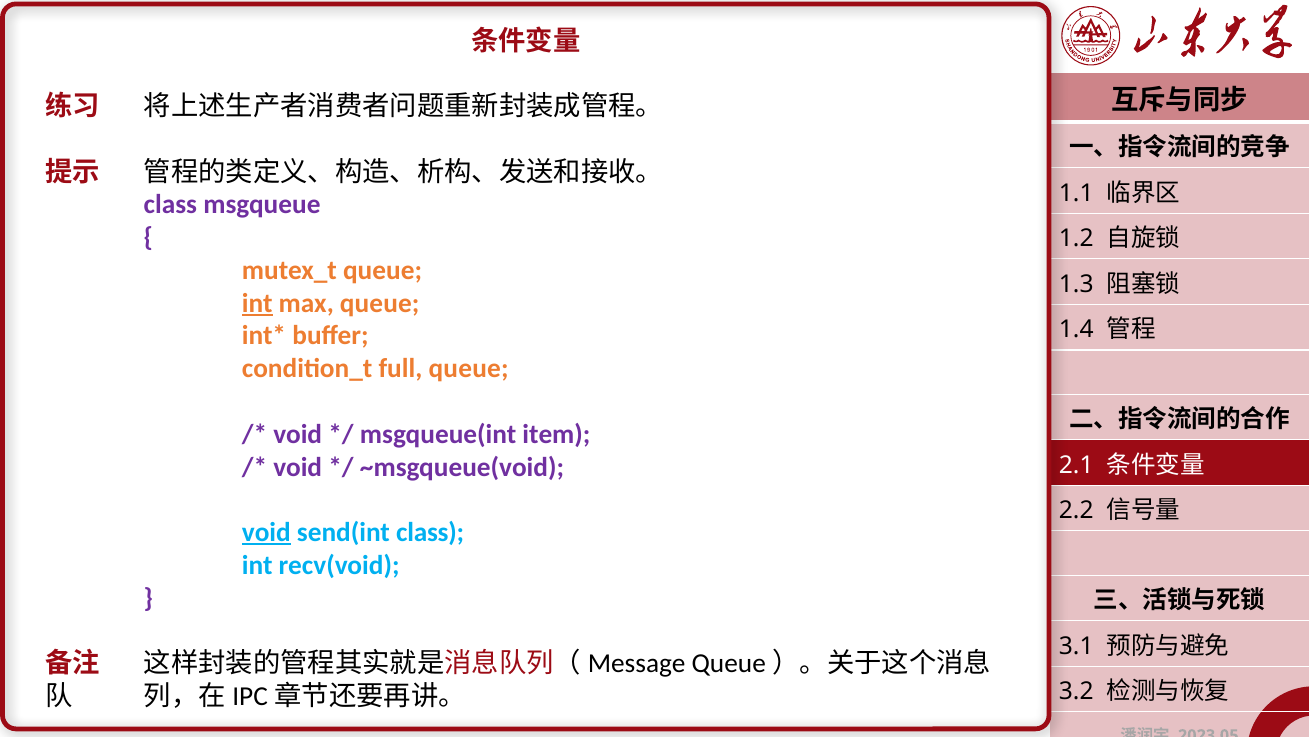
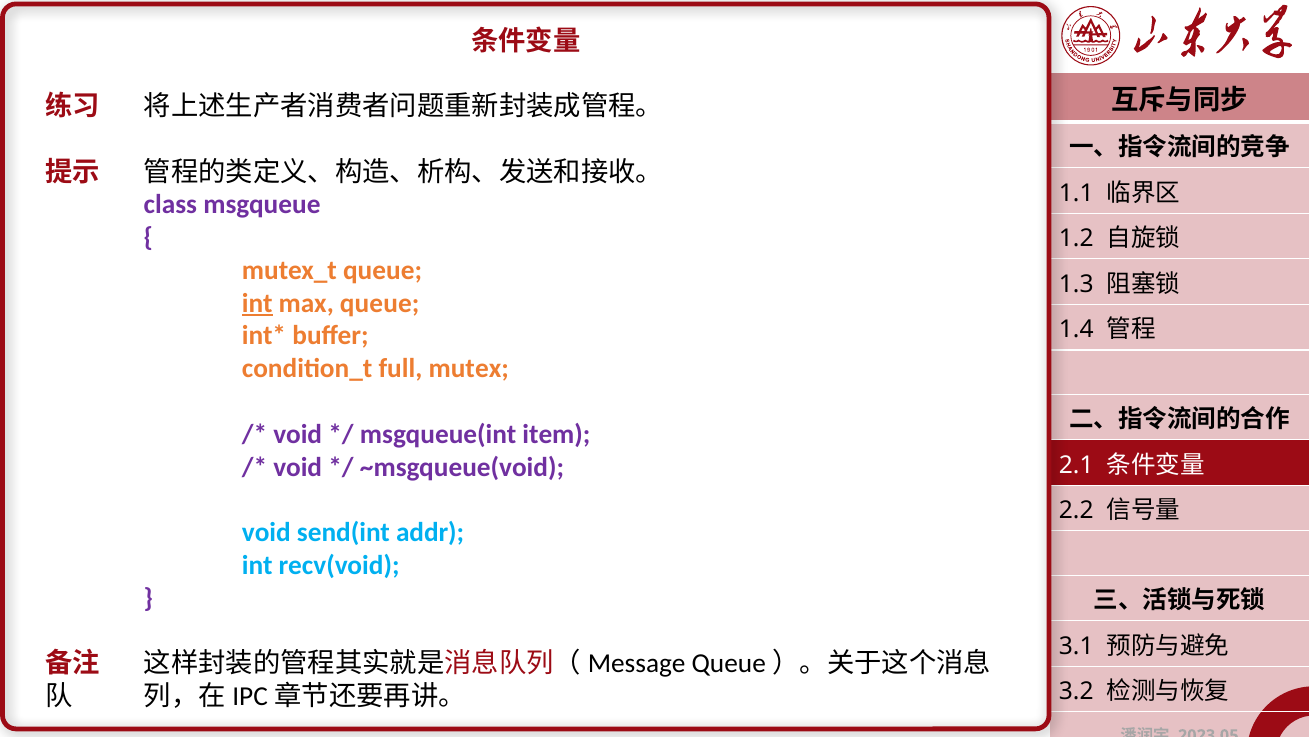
full queue: queue -> mutex
void at (266, 532) underline: present -> none
send(int class: class -> addr
